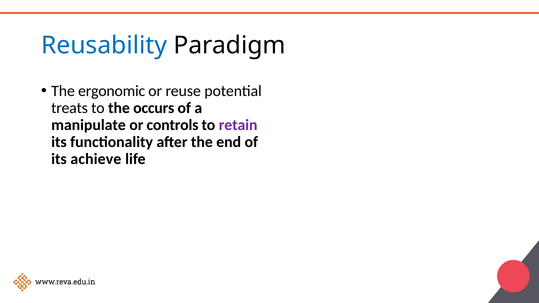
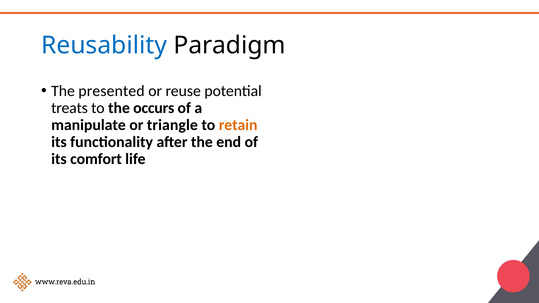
ergonomic: ergonomic -> presented
controls: controls -> triangle
retain colour: purple -> orange
achieve: achieve -> comfort
